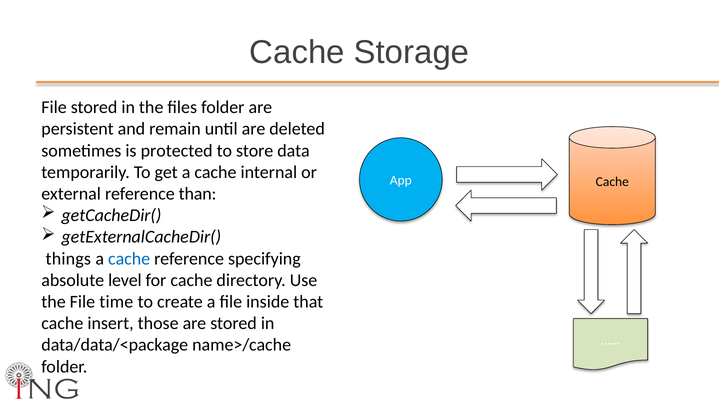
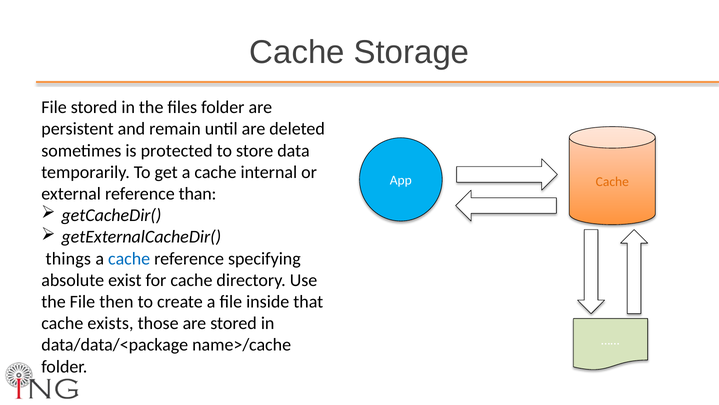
Cache at (612, 182) colour: black -> orange
level: level -> exist
time: time -> then
insert: insert -> exists
